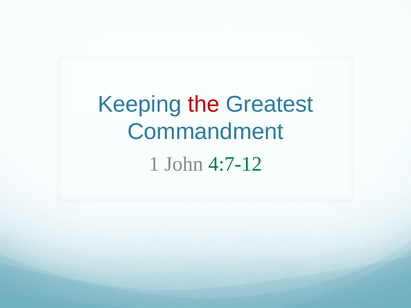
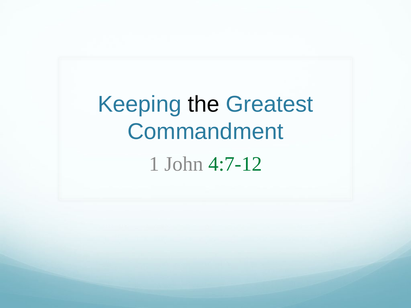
the colour: red -> black
